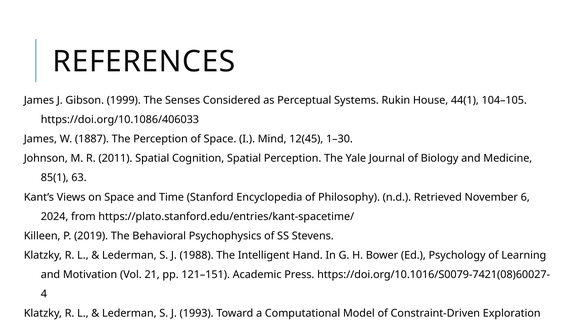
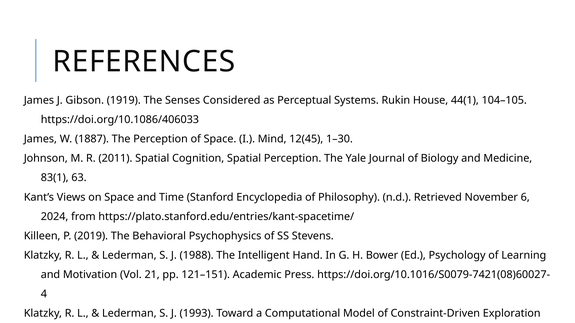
1999: 1999 -> 1919
85(1: 85(1 -> 83(1
